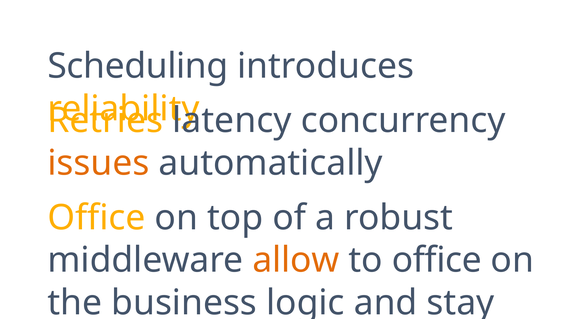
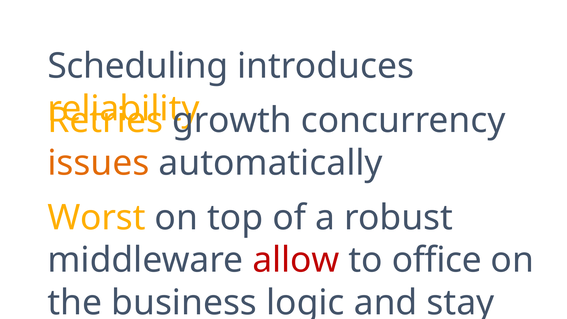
latency: latency -> growth
Office at (96, 218): Office -> Worst
allow colour: orange -> red
